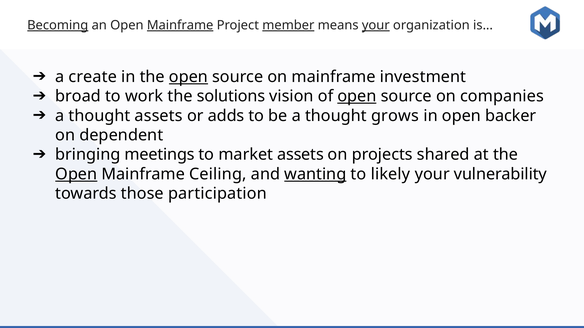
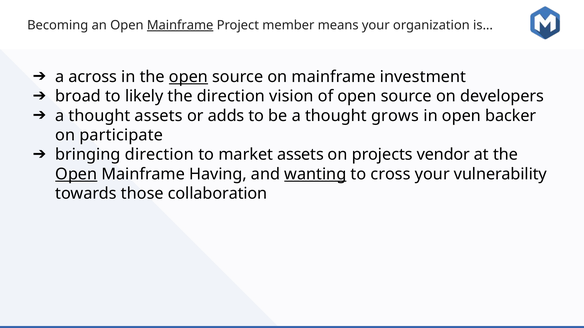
Becoming underline: present -> none
member underline: present -> none
your at (376, 25) underline: present -> none
create: create -> across
work: work -> likely
the solutions: solutions -> direction
open at (357, 96) underline: present -> none
companies: companies -> developers
dependent: dependent -> participate
bringing meetings: meetings -> direction
shared: shared -> vendor
Ceiling: Ceiling -> Having
likely: likely -> cross
participation: participation -> collaboration
